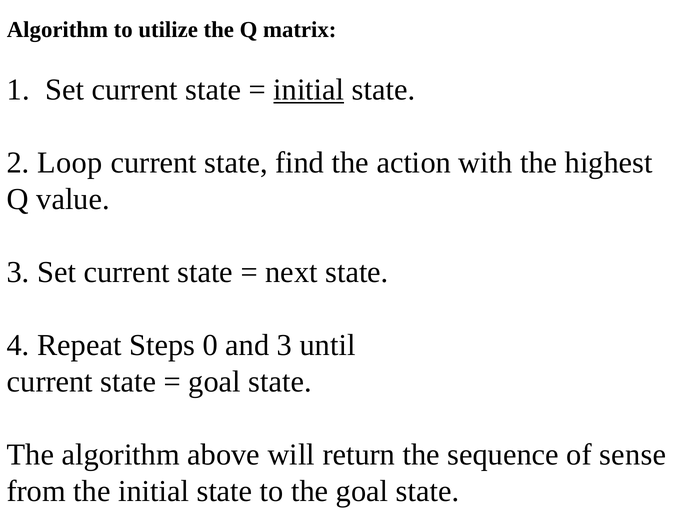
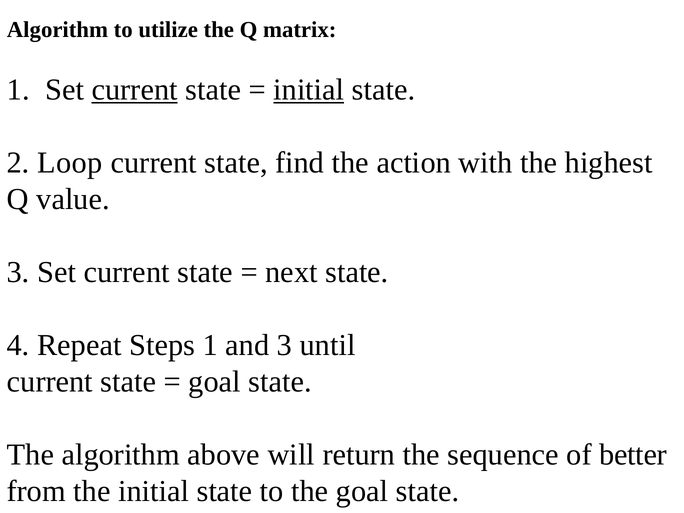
current at (135, 90) underline: none -> present
Steps 0: 0 -> 1
sense: sense -> better
